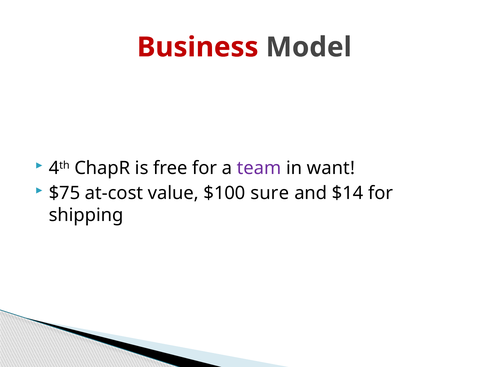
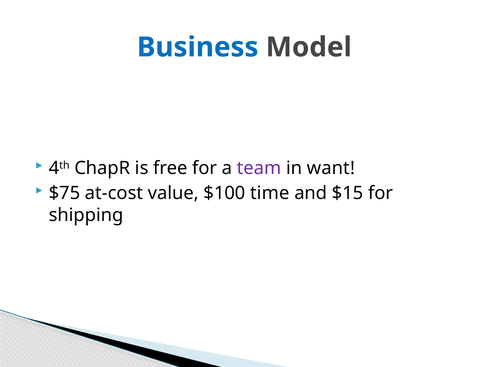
Business colour: red -> blue
sure: sure -> time
$14: $14 -> $15
